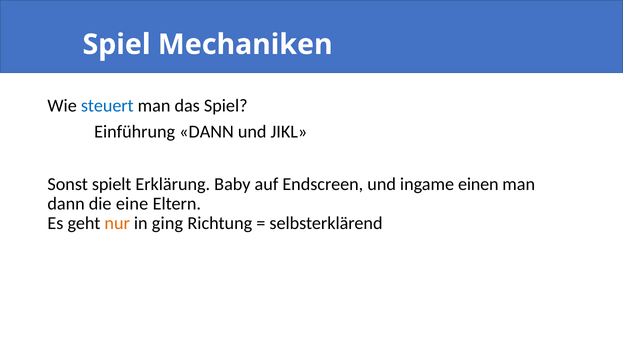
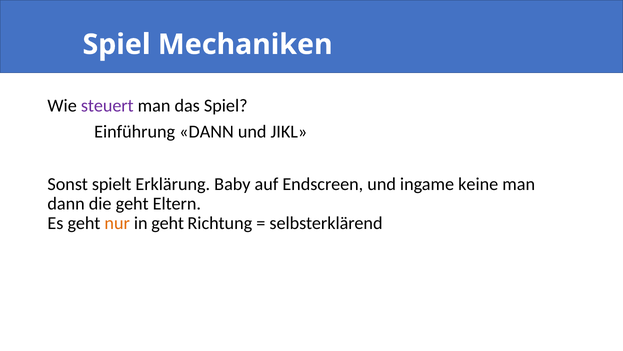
steuert colour: blue -> purple
einen: einen -> keine
die eine: eine -> geht
in ging: ging -> geht
